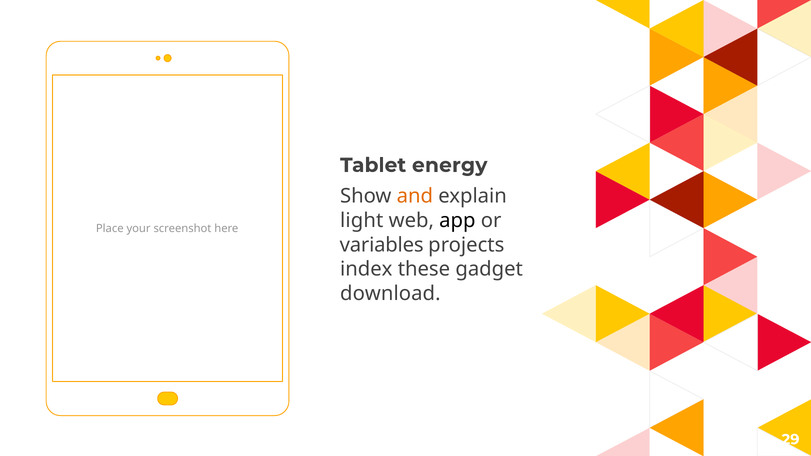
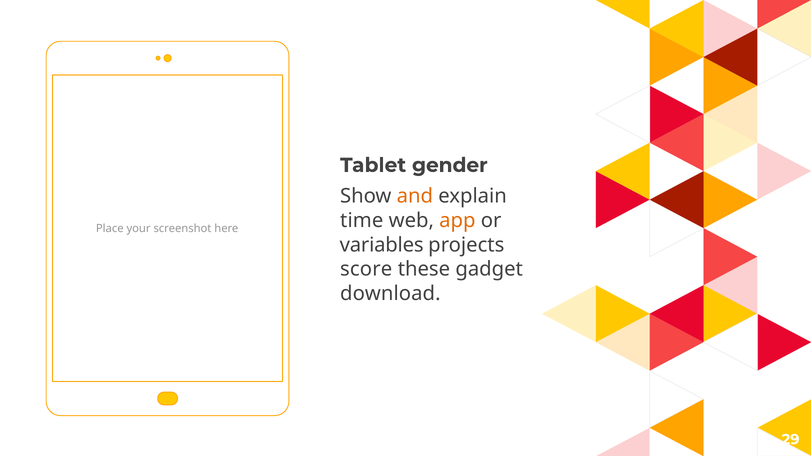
energy: energy -> gender
light: light -> time
app colour: black -> orange
index: index -> score
